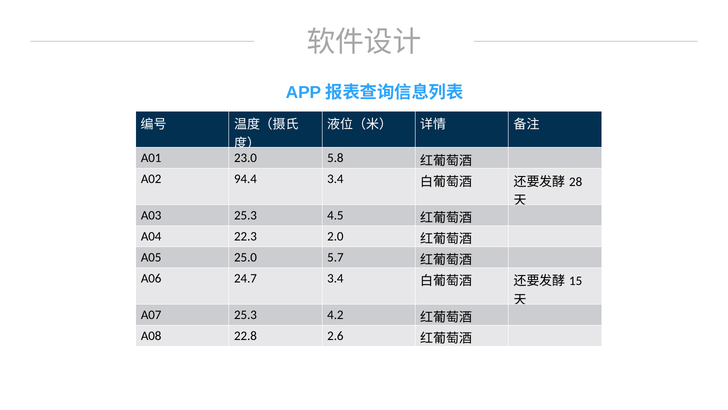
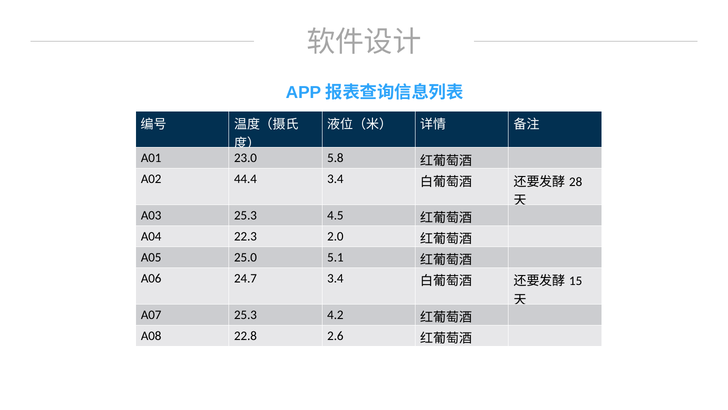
94.4: 94.4 -> 44.4
5.7: 5.7 -> 5.1
